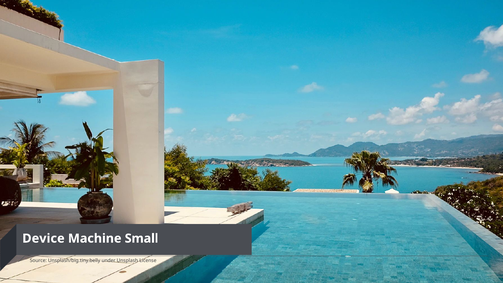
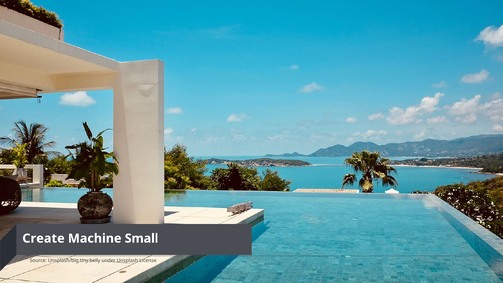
Device: Device -> Create
